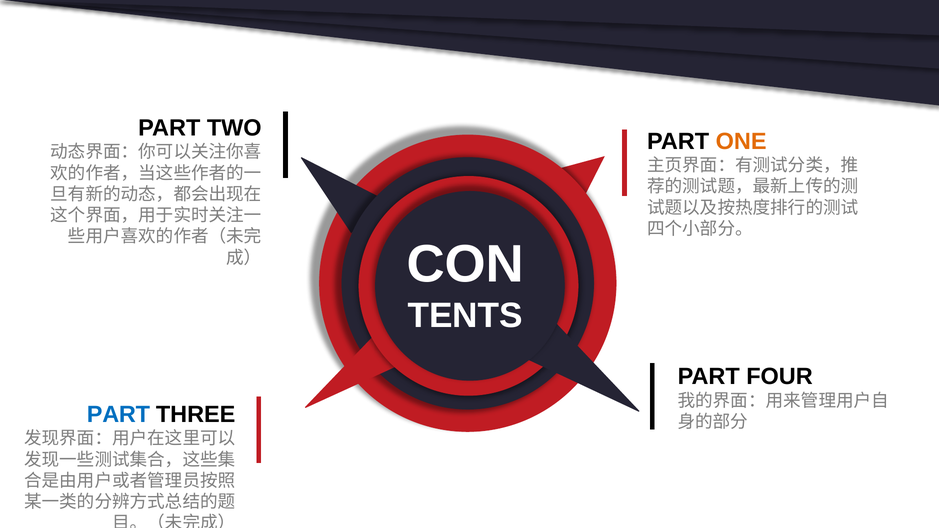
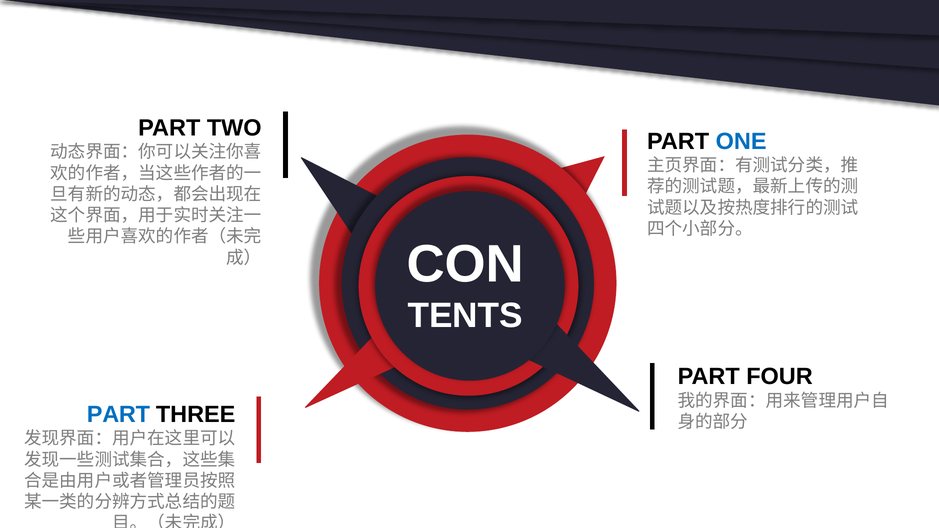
ONE colour: orange -> blue
